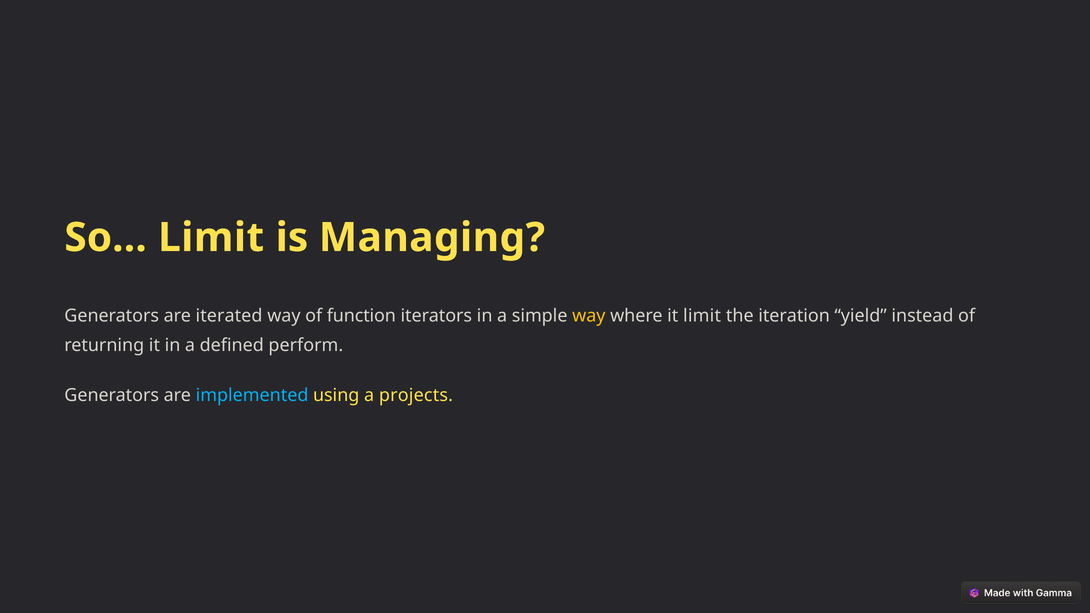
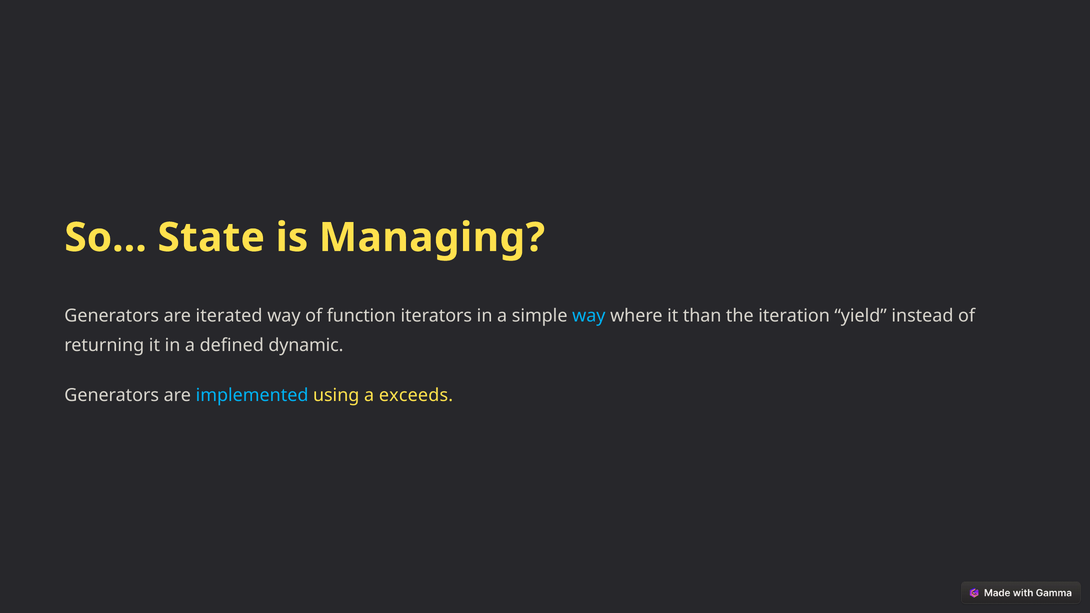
So… Limit: Limit -> State
way at (589, 316) colour: yellow -> light blue
it limit: limit -> than
perform: perform -> dynamic
projects: projects -> exceeds
